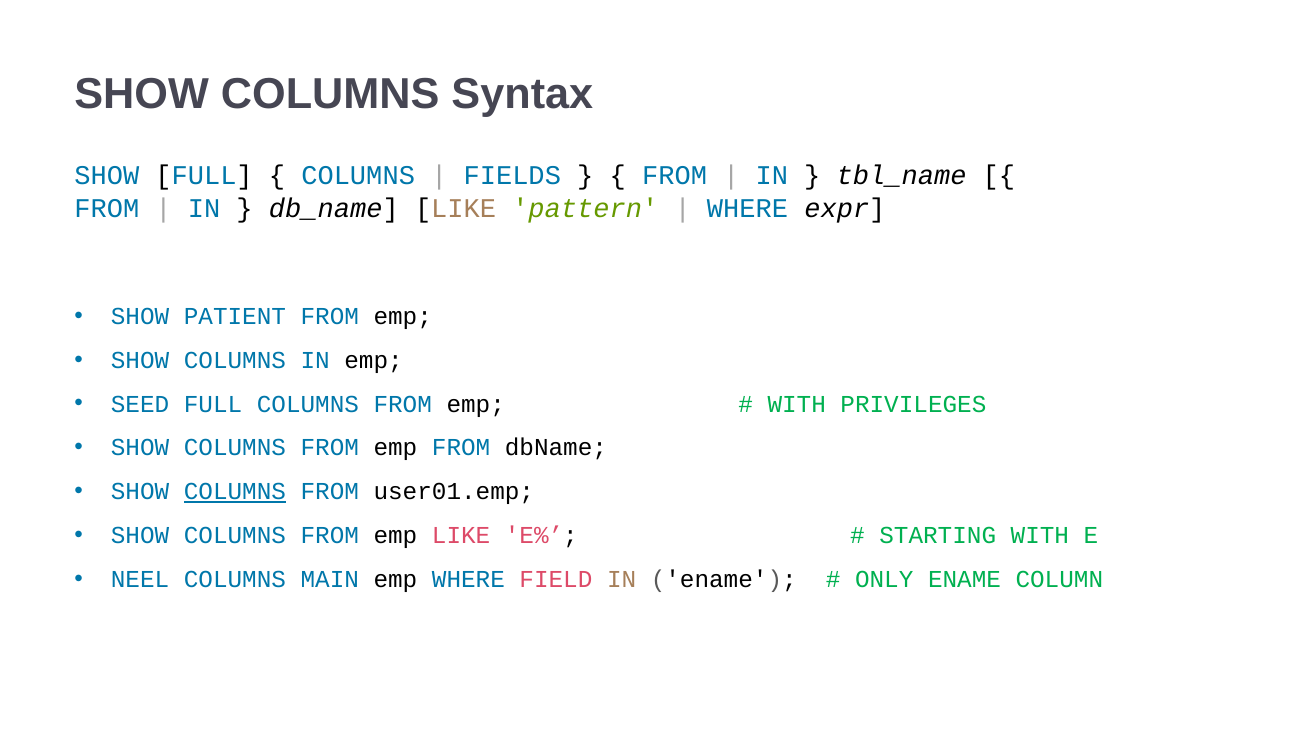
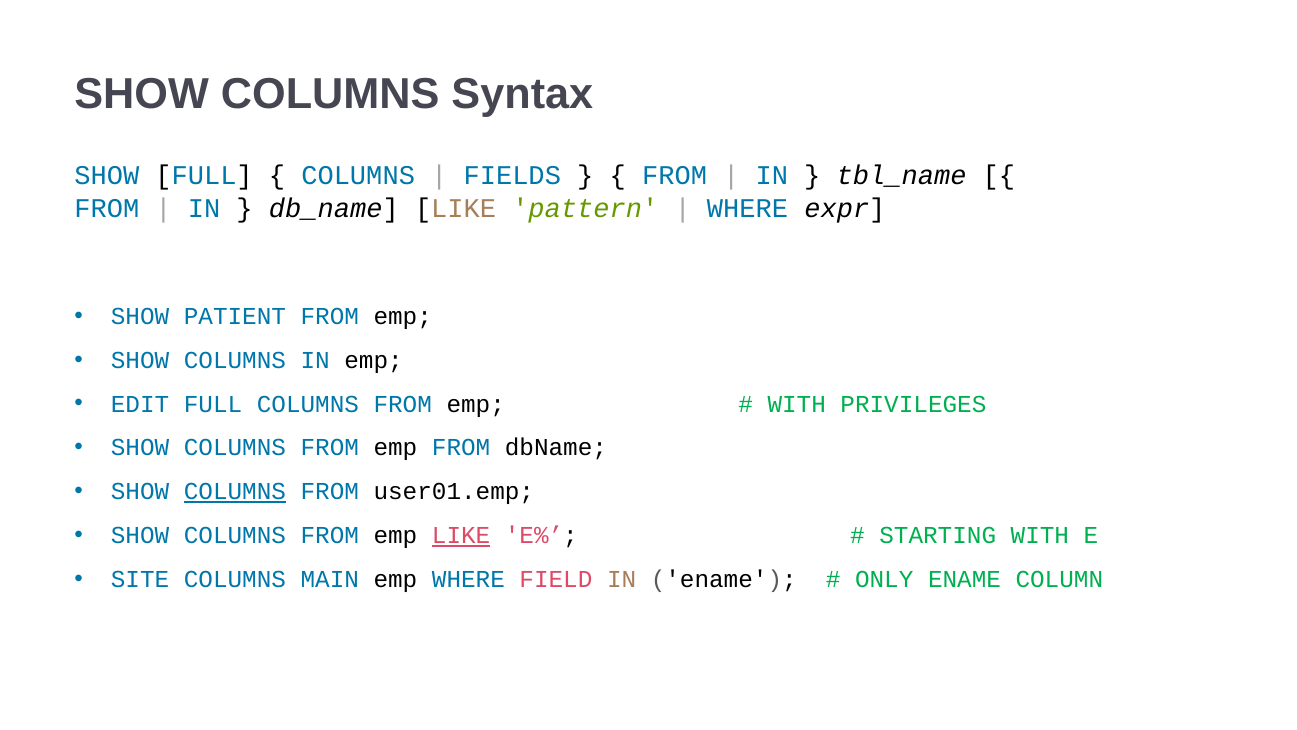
SEED: SEED -> EDIT
LIKE at (461, 535) underline: none -> present
NEEL: NEEL -> SITE
